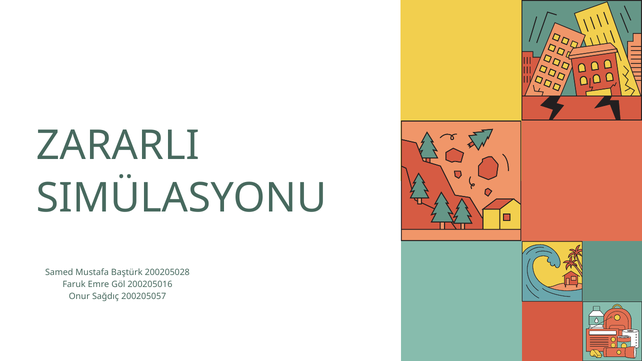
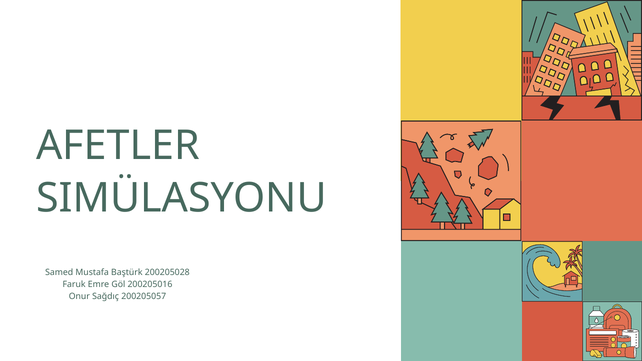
ZARARLI: ZARARLI -> AFETLER
